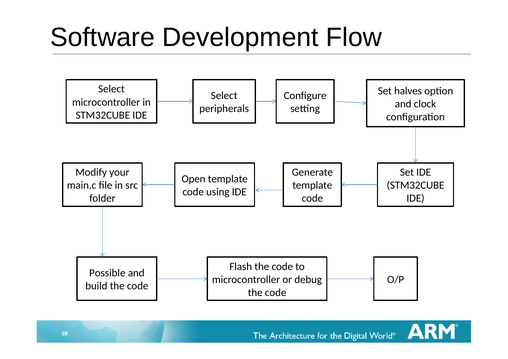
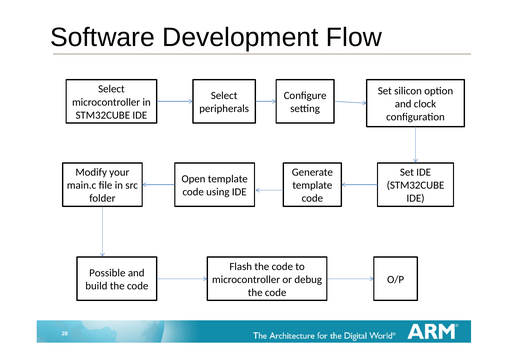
halves: halves -> silicon
